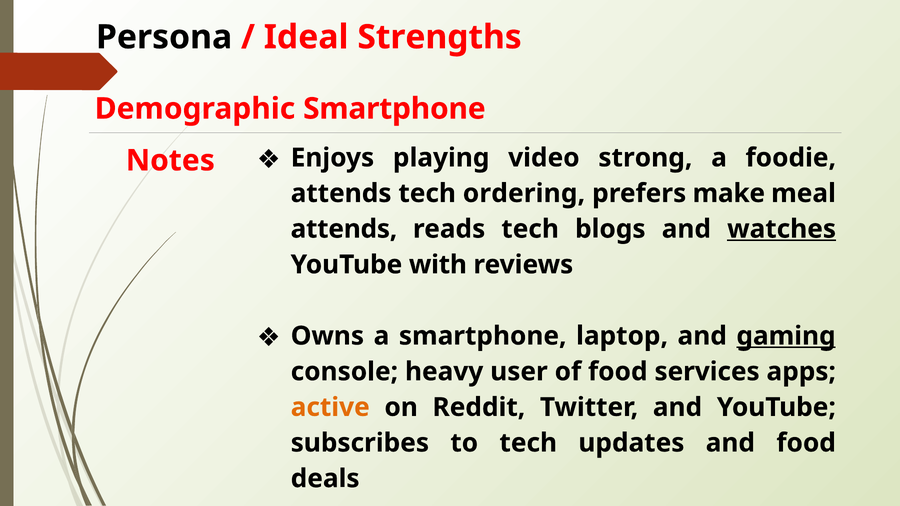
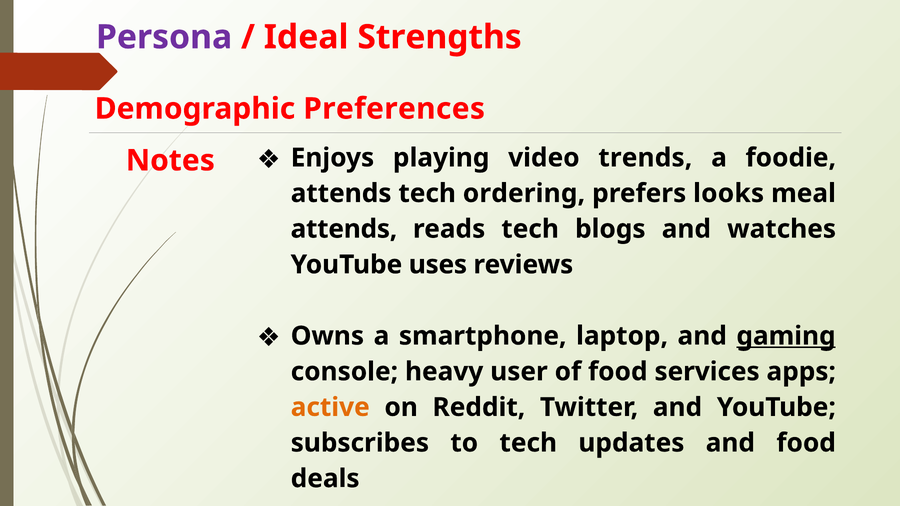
Persona colour: black -> purple
Demographic Smartphone: Smartphone -> Preferences
strong: strong -> trends
make: make -> looks
watches underline: present -> none
with: with -> uses
